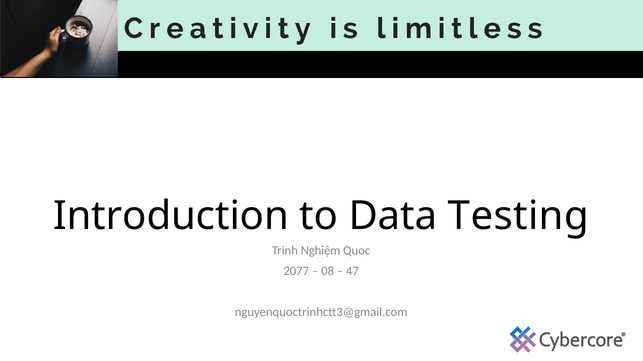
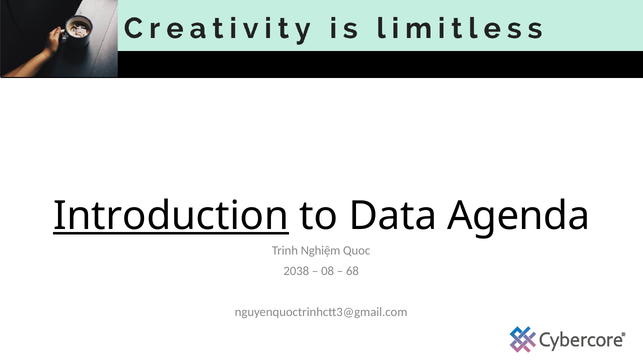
Introduction underline: none -> present
Testing: Testing -> Agenda
2077: 2077 -> 2038
47: 47 -> 68
